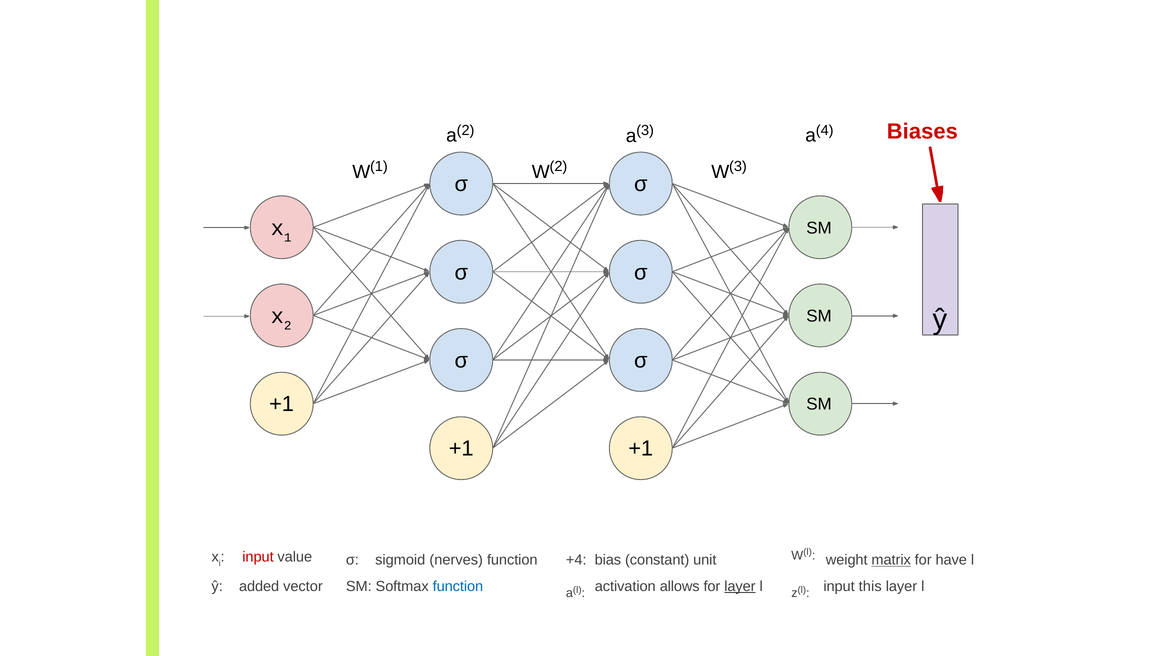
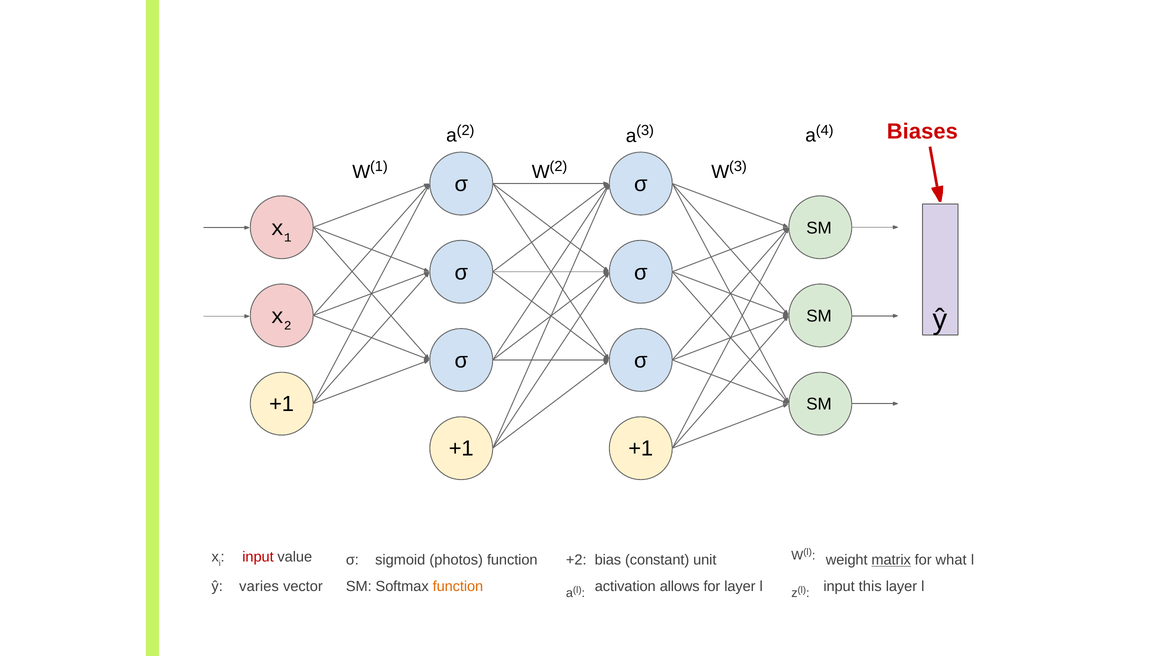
nerves: nerves -> photos
+4: +4 -> +2
have: have -> what
added: added -> varies
function at (458, 587) colour: blue -> orange
layer at (740, 587) underline: present -> none
